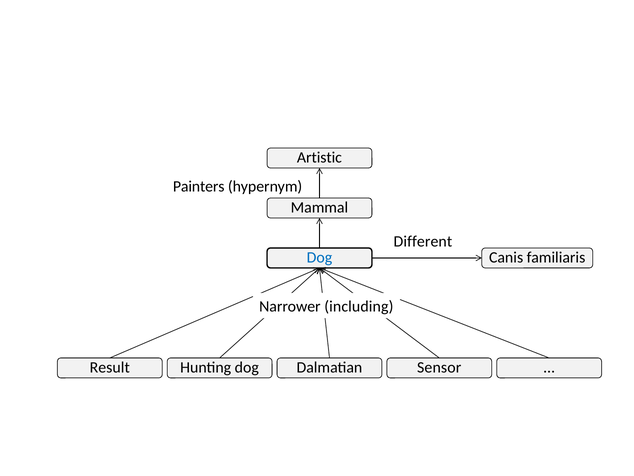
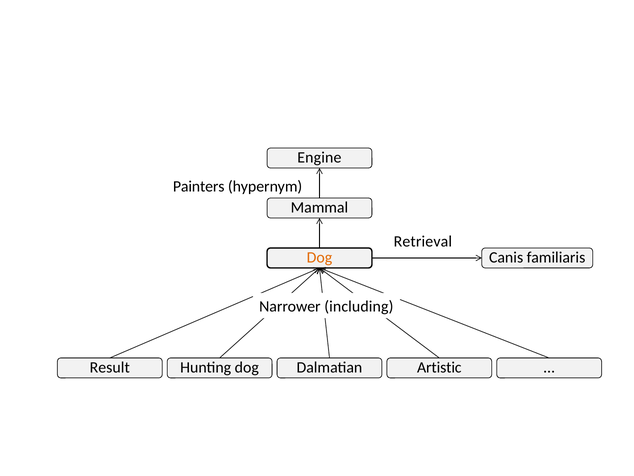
Artistic: Artistic -> Engine
Different: Different -> Retrieval
Dog at (320, 257) colour: blue -> orange
Sensor: Sensor -> Artistic
